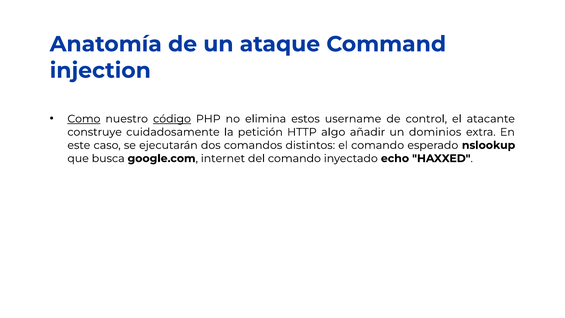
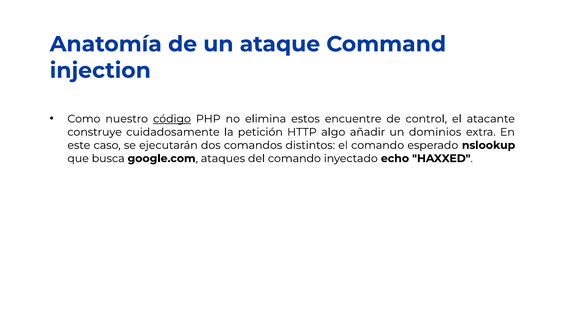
Como underline: present -> none
username: username -> encuentre
internet: internet -> ataques
